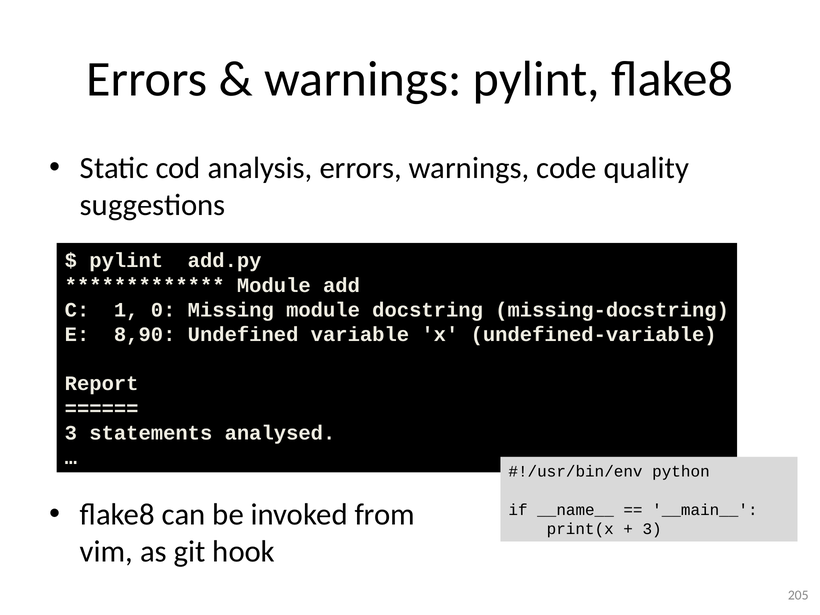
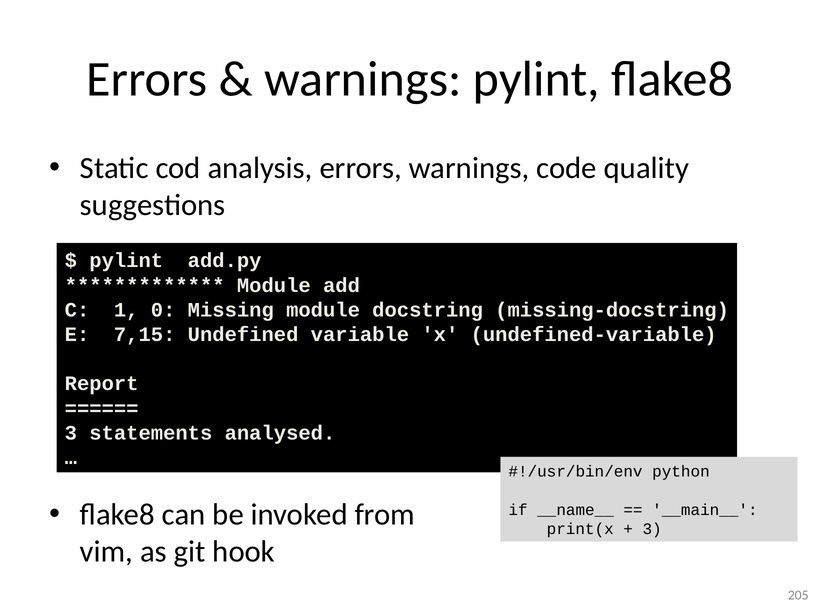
8,90: 8,90 -> 7,15
